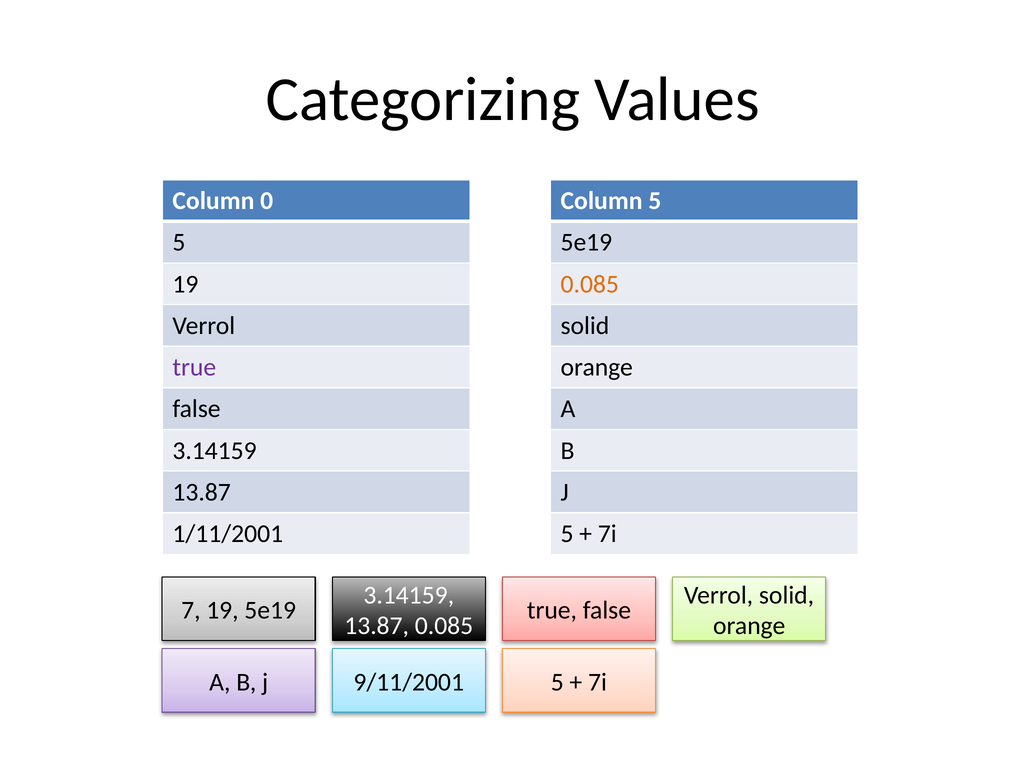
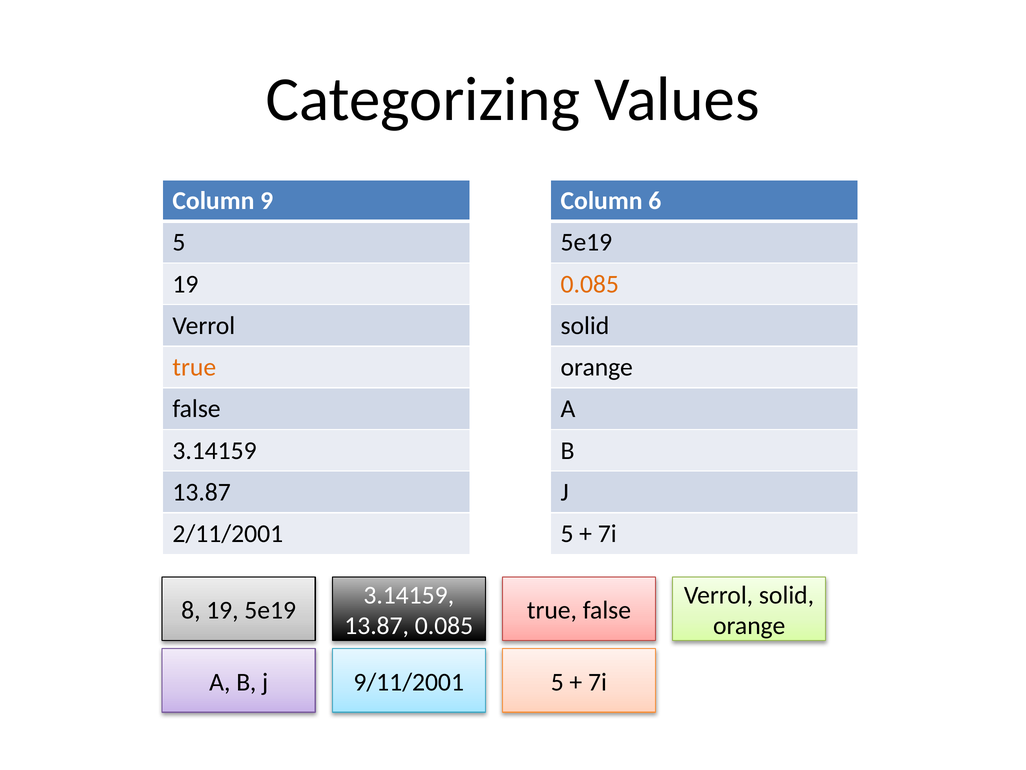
0: 0 -> 9
Column 5: 5 -> 6
true at (194, 367) colour: purple -> orange
1/11/2001: 1/11/2001 -> 2/11/2001
7: 7 -> 8
